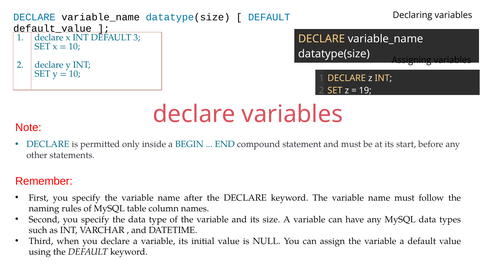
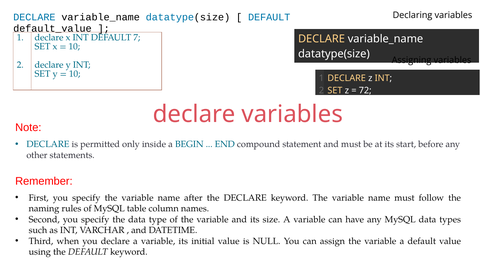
3: 3 -> 7
19: 19 -> 72
